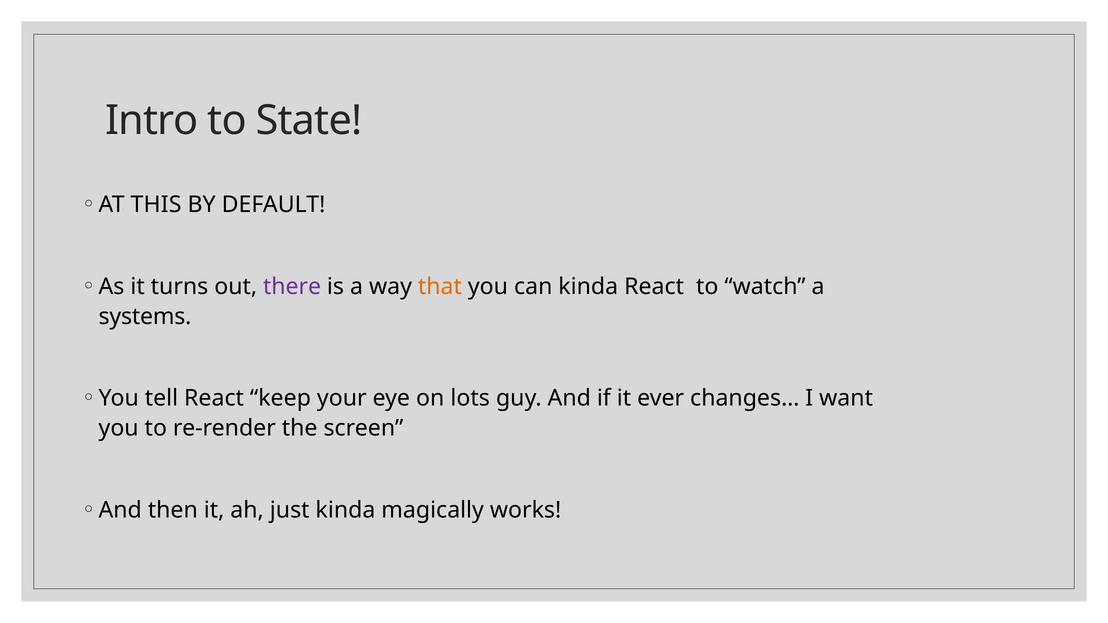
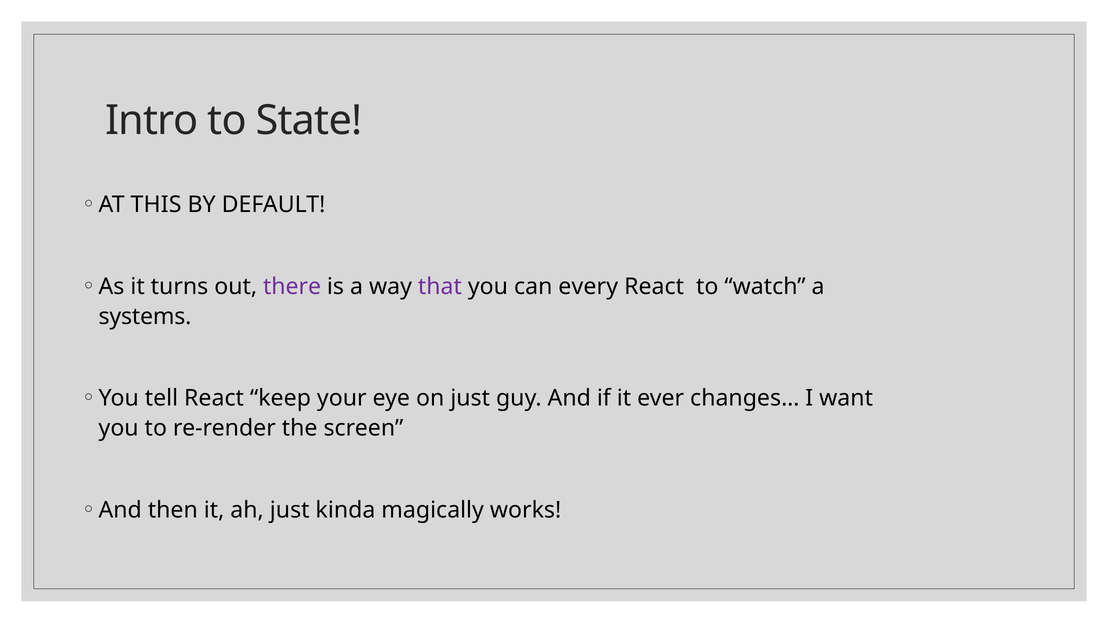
that colour: orange -> purple
can kinda: kinda -> every
on lots: lots -> just
